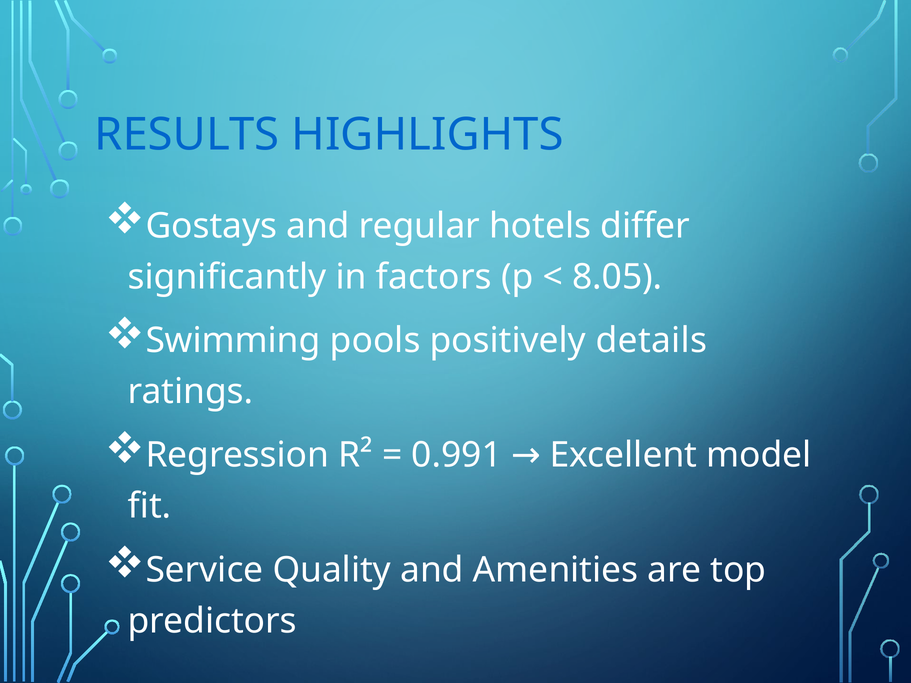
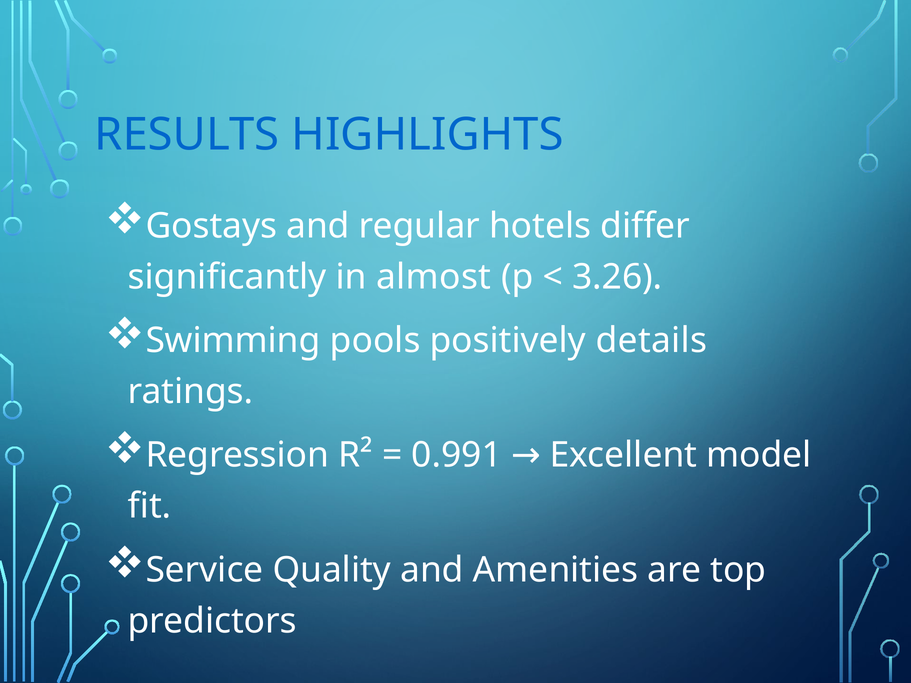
factors: factors -> almost
8.05: 8.05 -> 3.26
